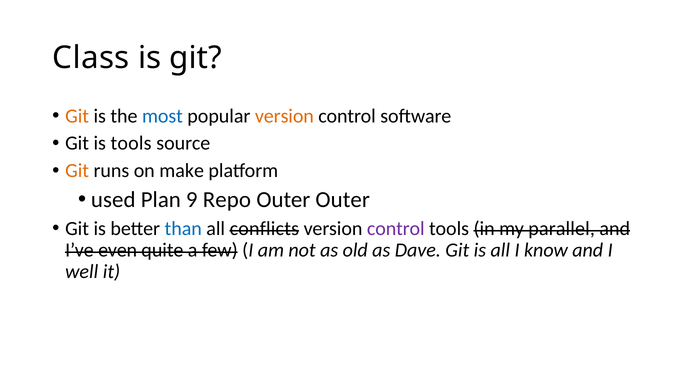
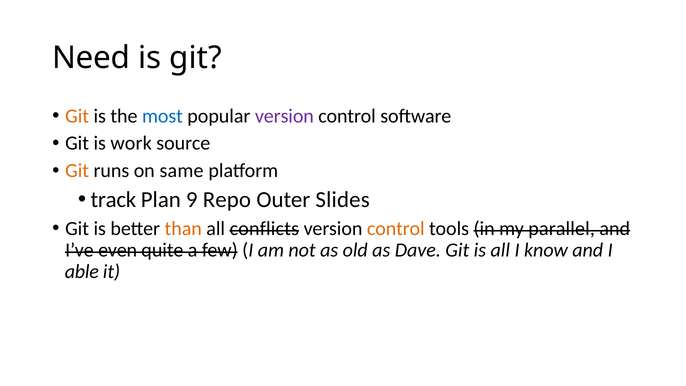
Class: Class -> Need
version at (284, 116) colour: orange -> purple
is tools: tools -> work
make: make -> same
used: used -> track
Outer Outer: Outer -> Slides
than colour: blue -> orange
control at (396, 228) colour: purple -> orange
well: well -> able
